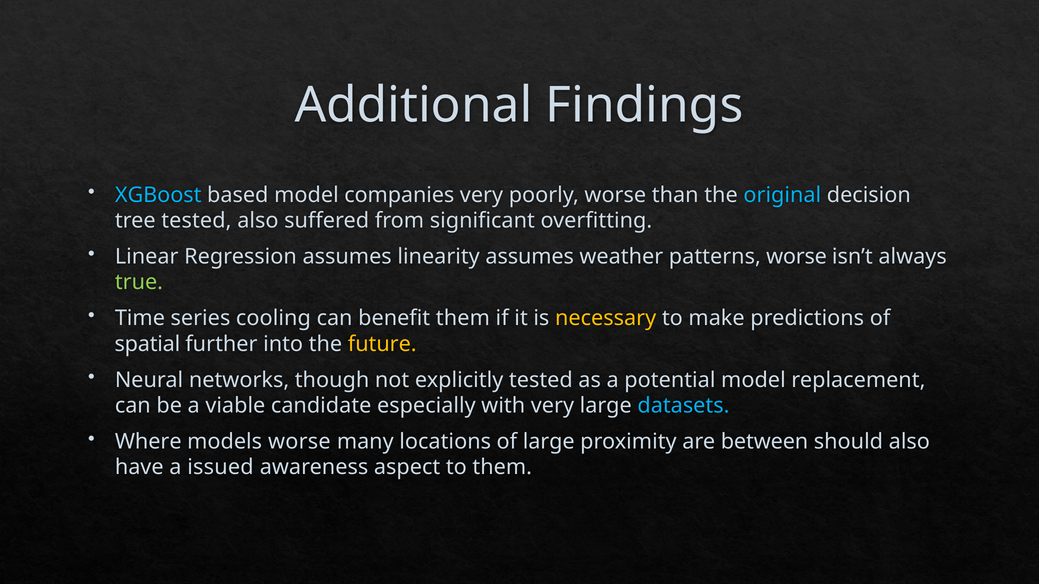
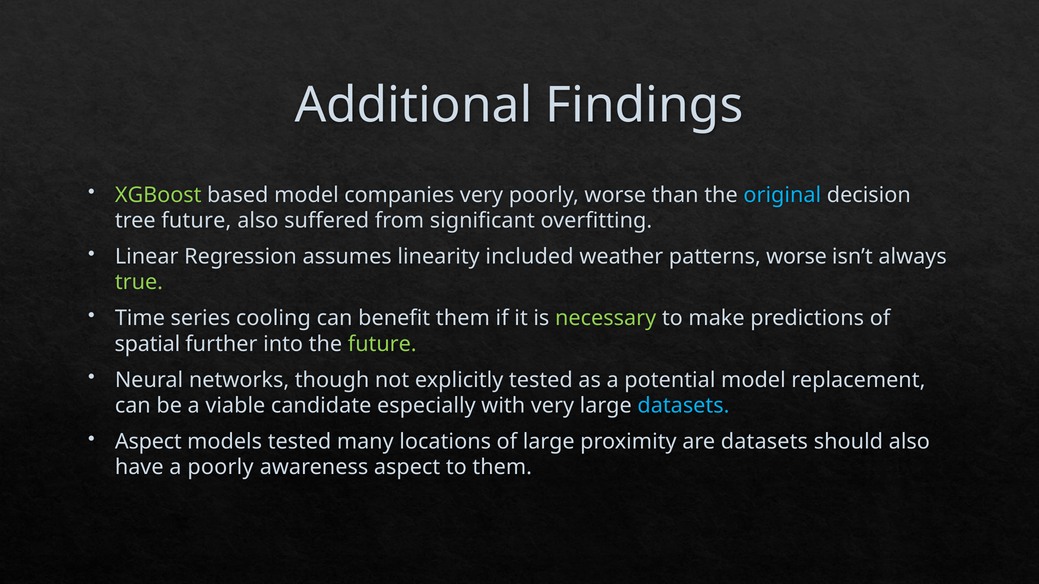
XGBoost colour: light blue -> light green
tree tested: tested -> future
linearity assumes: assumes -> included
necessary colour: yellow -> light green
future at (382, 344) colour: yellow -> light green
Where at (148, 442): Where -> Aspect
models worse: worse -> tested
are between: between -> datasets
a issued: issued -> poorly
